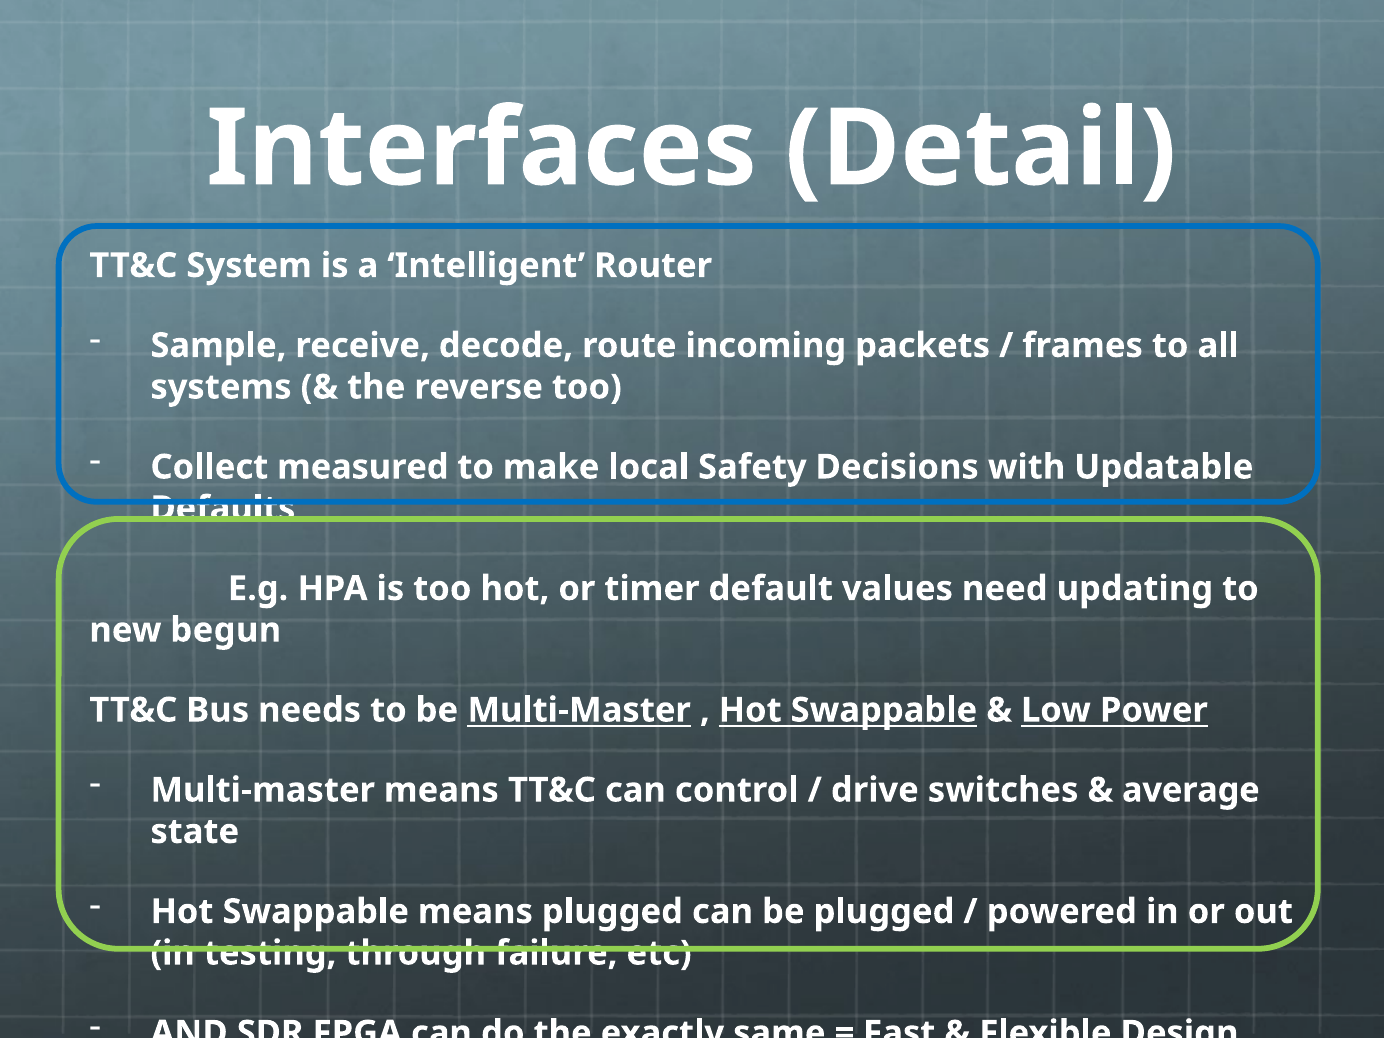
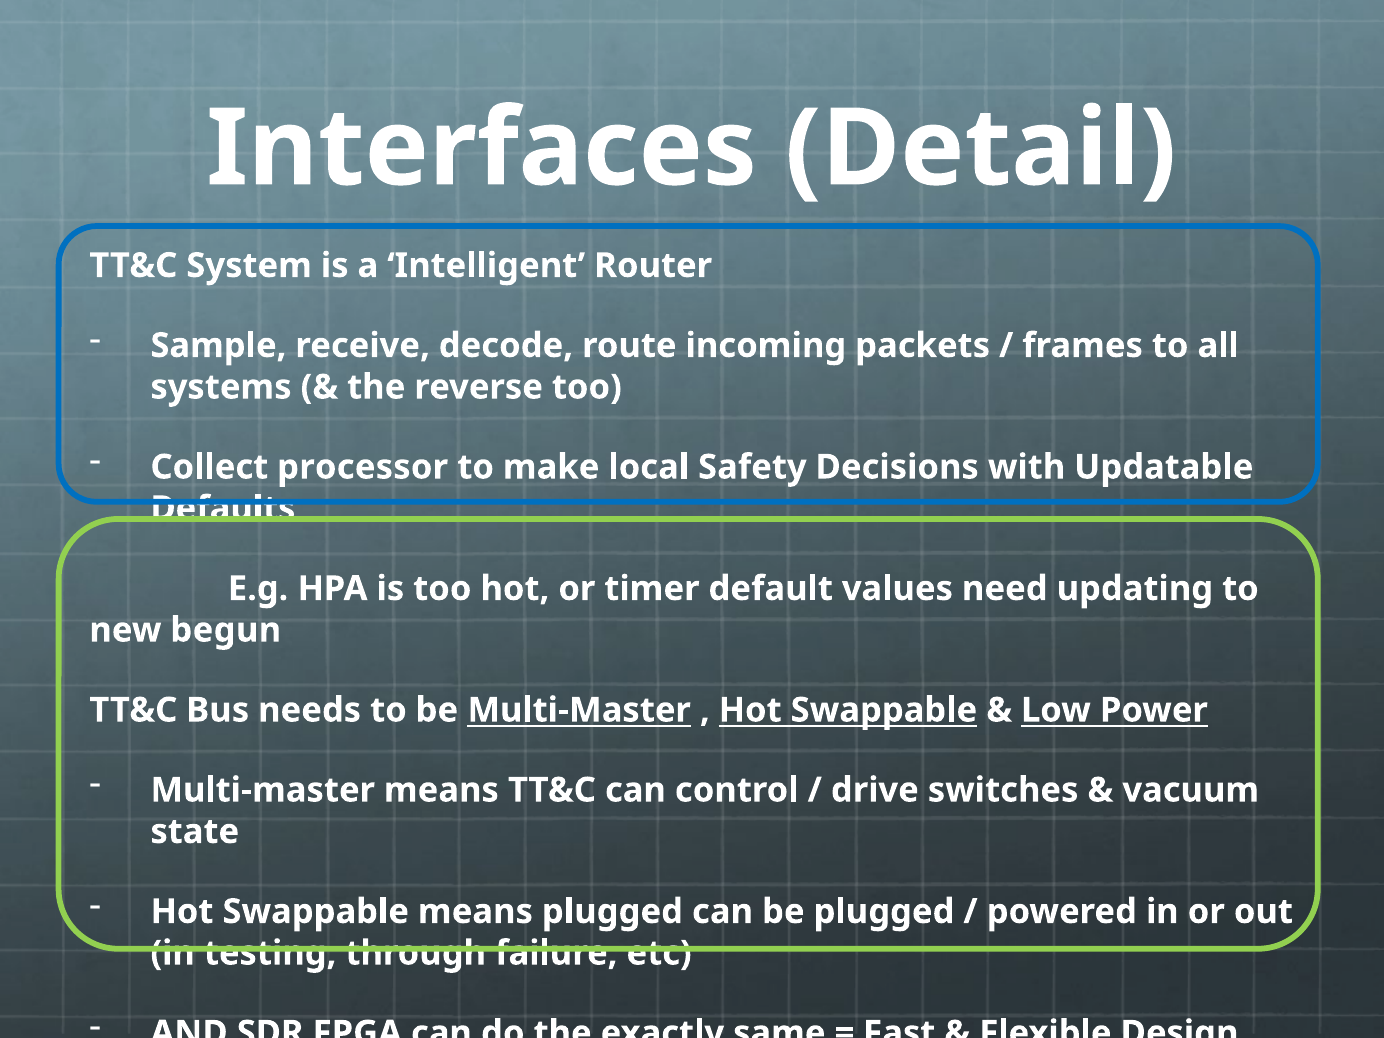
measured: measured -> processor
average: average -> vacuum
